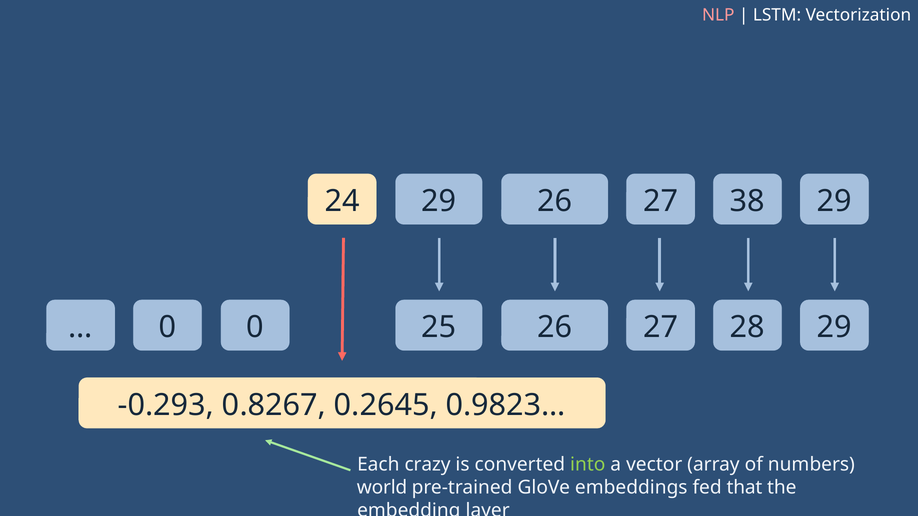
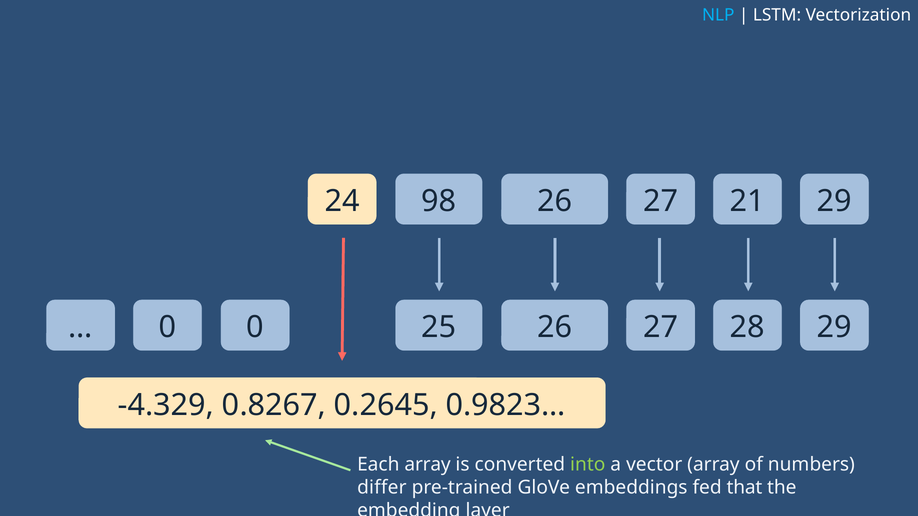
NLP colour: pink -> light blue
24 29: 29 -> 98
38: 38 -> 21
-0.293: -0.293 -> -4.329
Each crazy: crazy -> array
world: world -> differ
